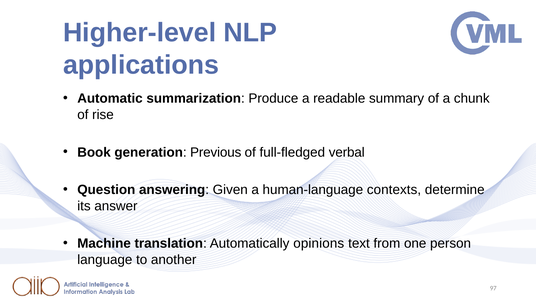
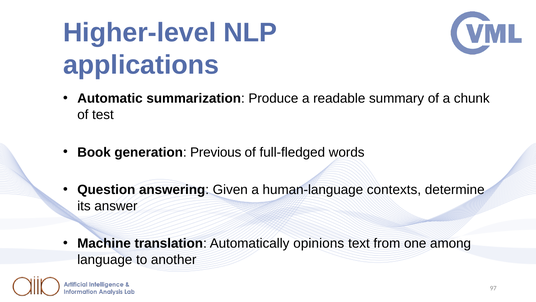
rise: rise -> test
verbal: verbal -> words
person: person -> among
